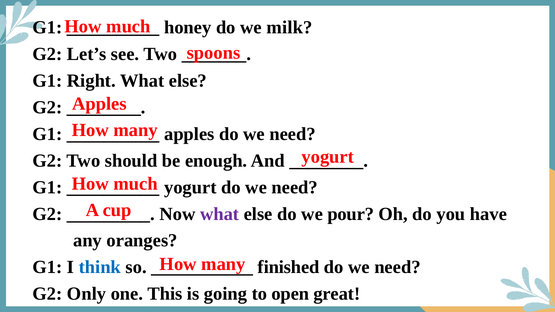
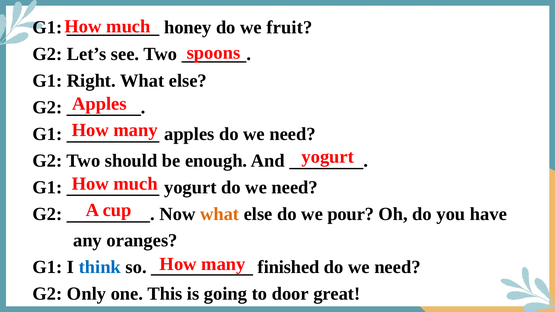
milk: milk -> fruit
what at (220, 214) colour: purple -> orange
open: open -> door
